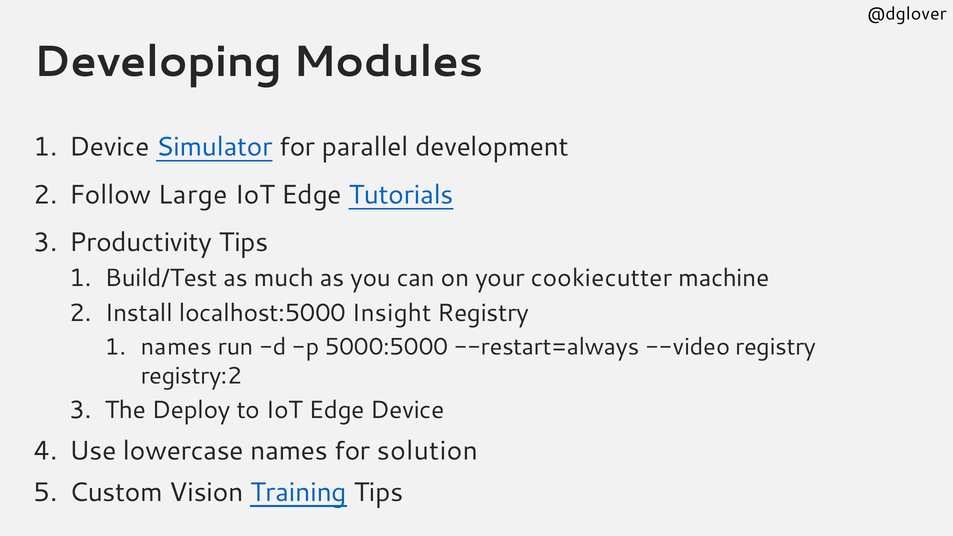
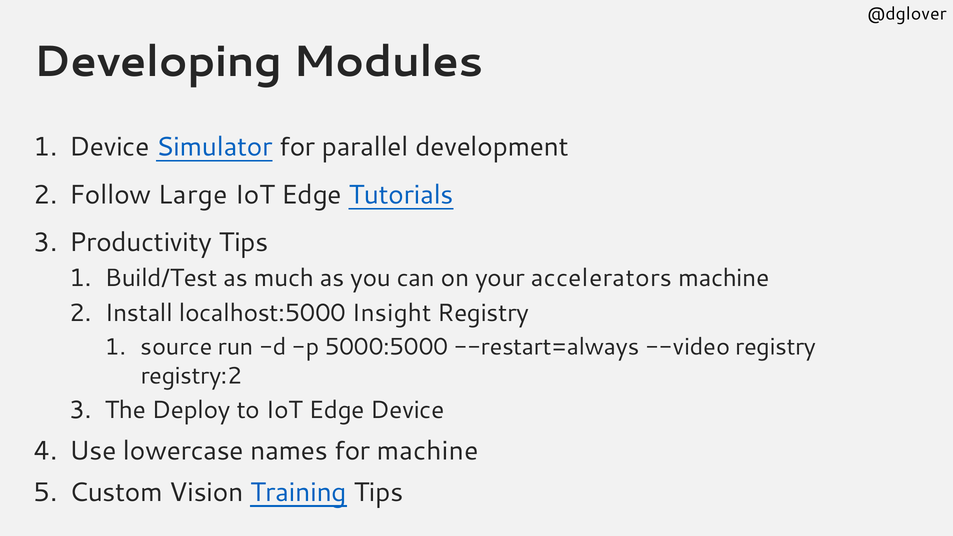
cookiecutter: cookiecutter -> accelerators
names at (176, 347): names -> source
for solution: solution -> machine
